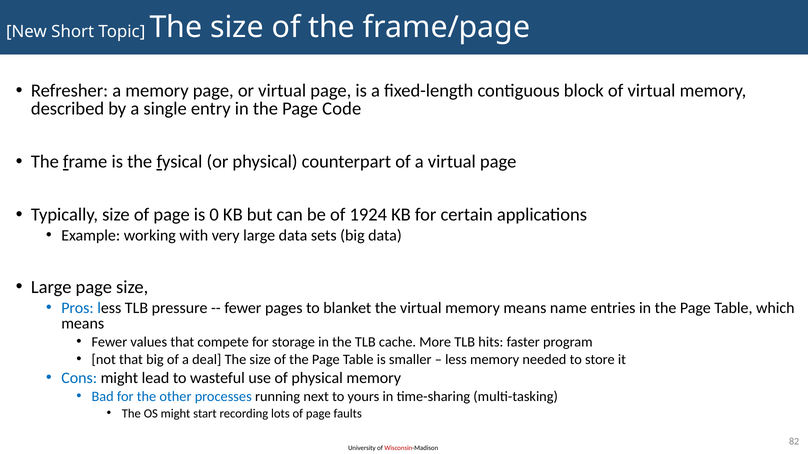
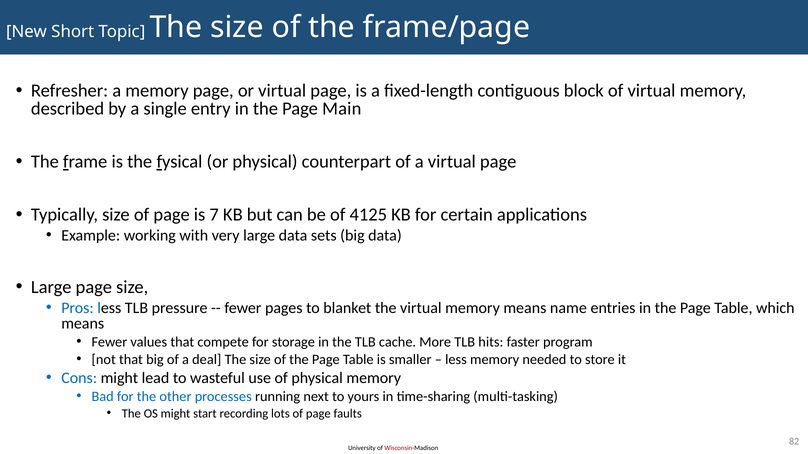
Code: Code -> Main
0: 0 -> 7
1924: 1924 -> 4125
